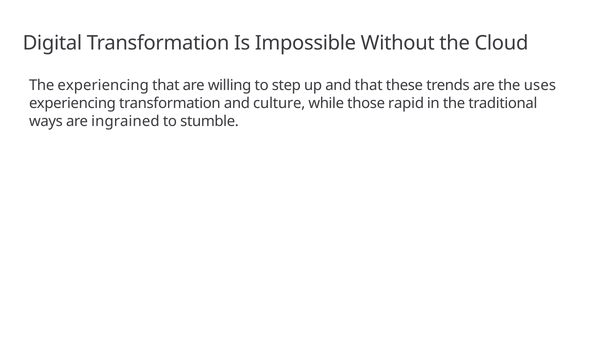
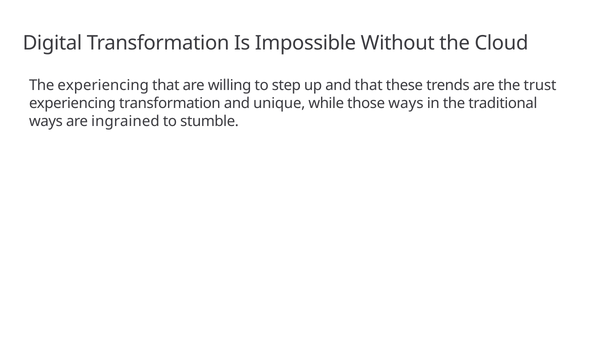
uses: uses -> trust
culture: culture -> unique
those rapid: rapid -> ways
